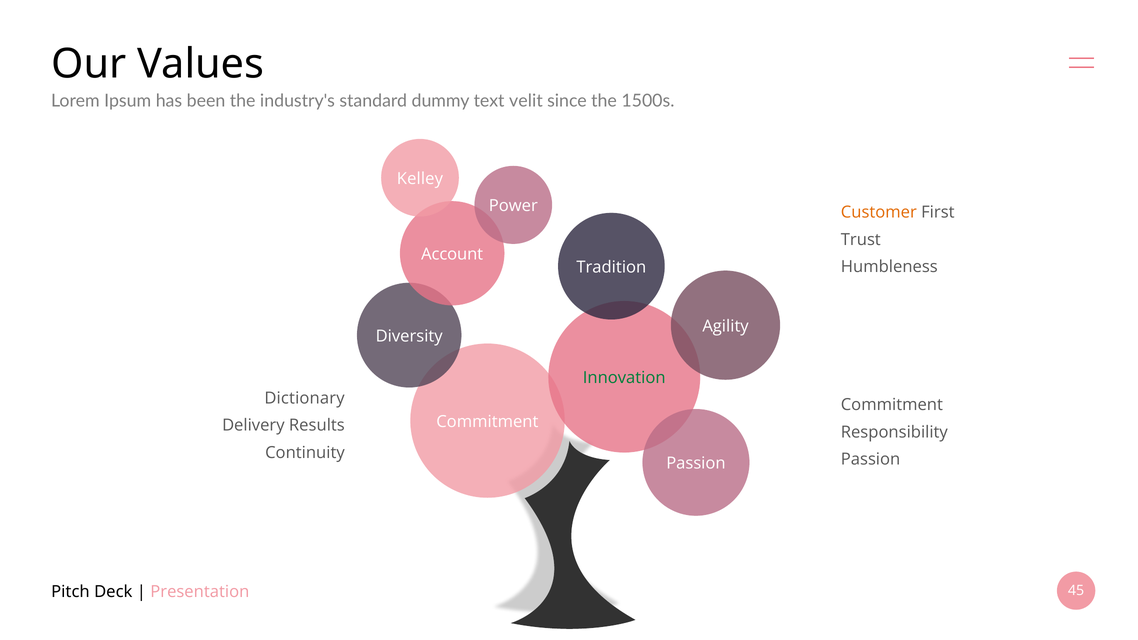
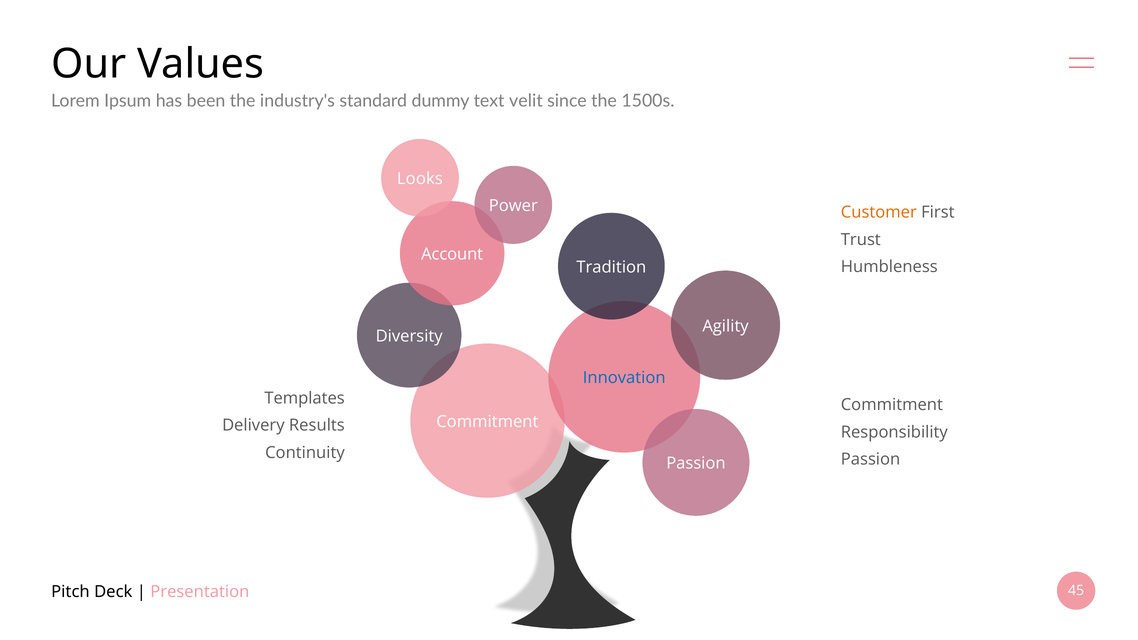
Kelley: Kelley -> Looks
Innovation colour: green -> blue
Dictionary: Dictionary -> Templates
